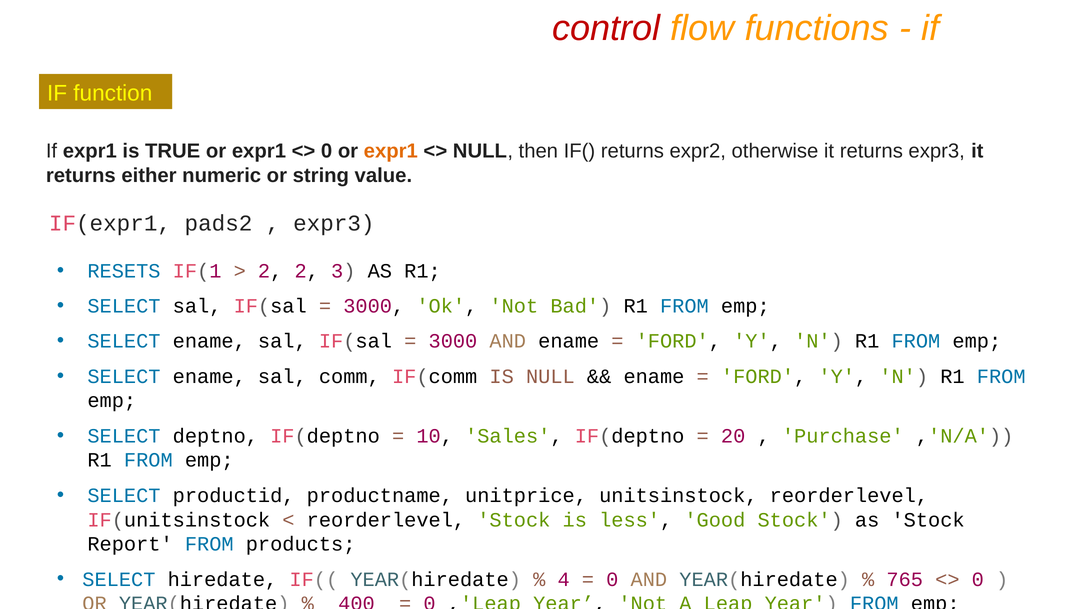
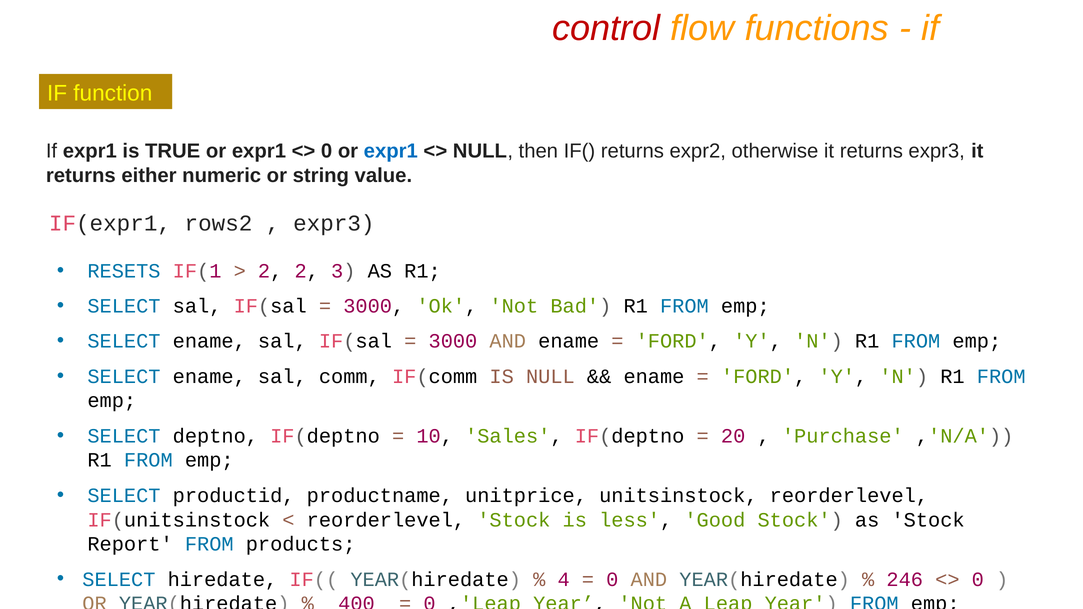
expr1 at (391, 151) colour: orange -> blue
pads2: pads2 -> rows2
765: 765 -> 246
